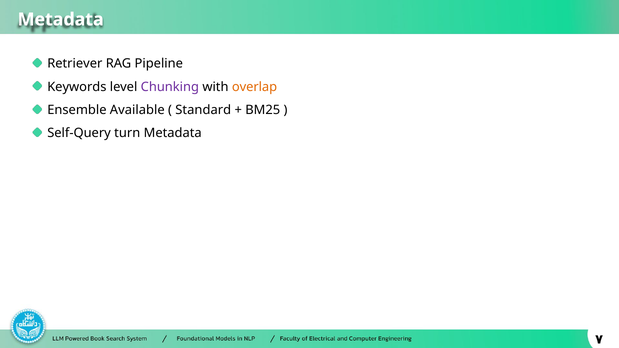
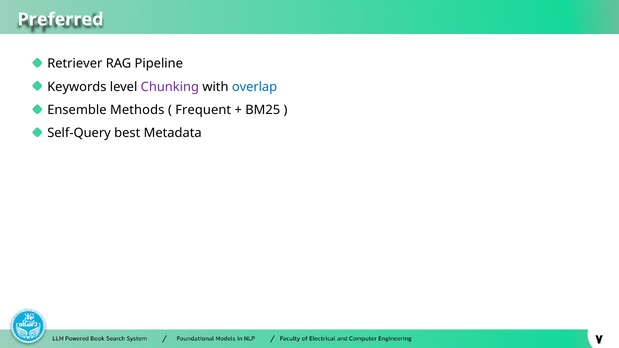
Metadata at (61, 19): Metadata -> Preferred
overlap colour: orange -> blue
Available: Available -> Methods
Standard: Standard -> Frequent
turn: turn -> best
